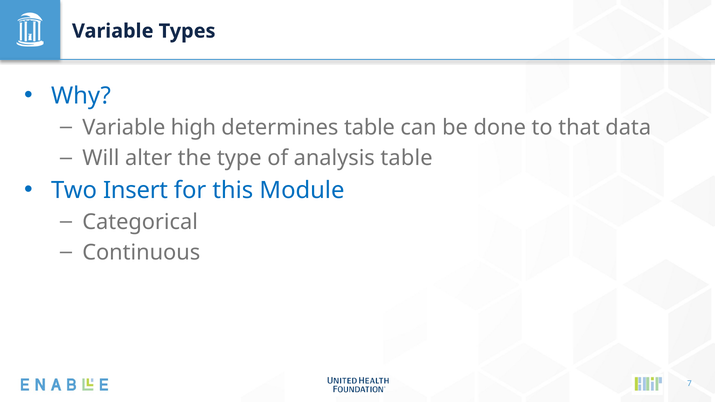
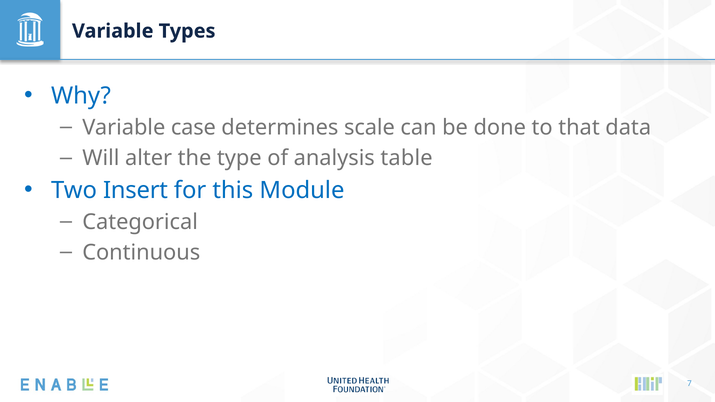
high: high -> case
determines table: table -> scale
